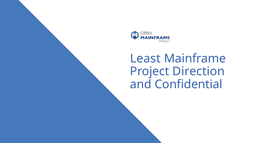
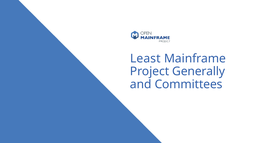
Direction: Direction -> Generally
Confidential: Confidential -> Committees
